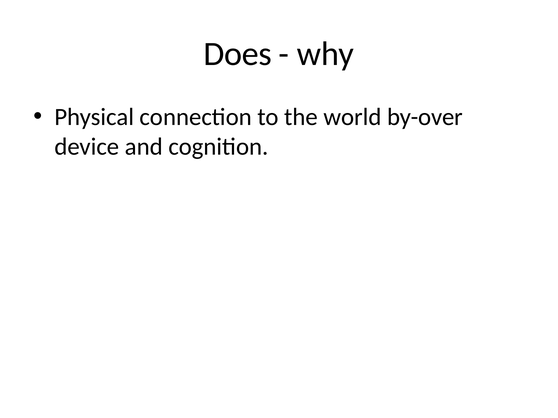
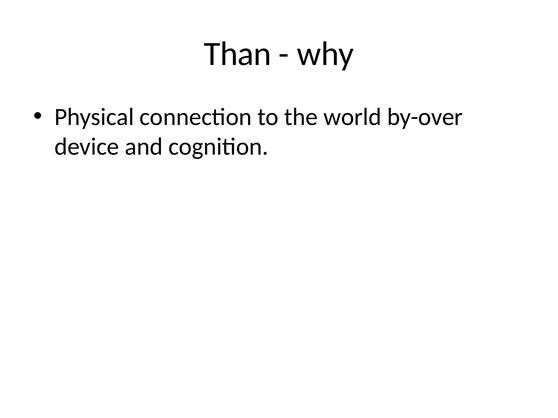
Does: Does -> Than
